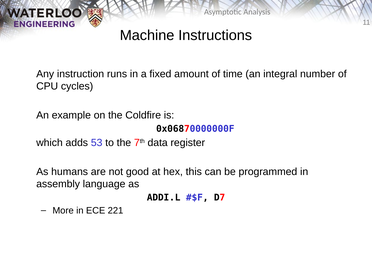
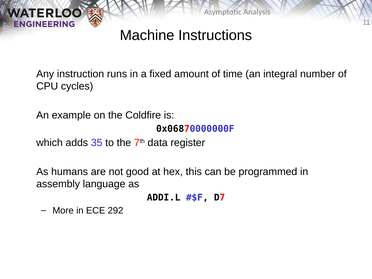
53: 53 -> 35
221: 221 -> 292
